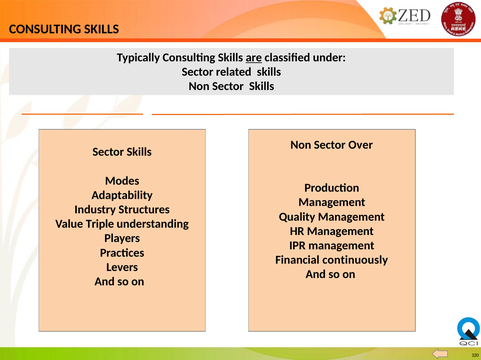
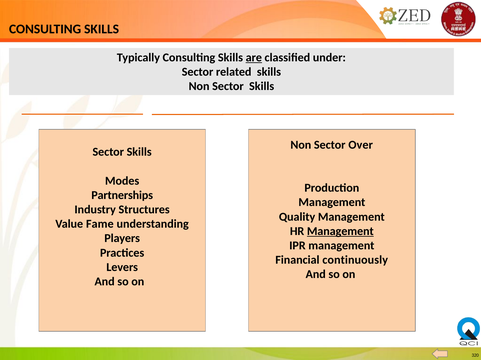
Adaptability: Adaptability -> Partnerships
Triple: Triple -> Fame
Management at (340, 232) underline: none -> present
